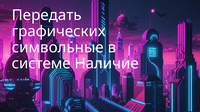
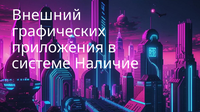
Передать: Передать -> Внешний
символьные: символьные -> приложения
